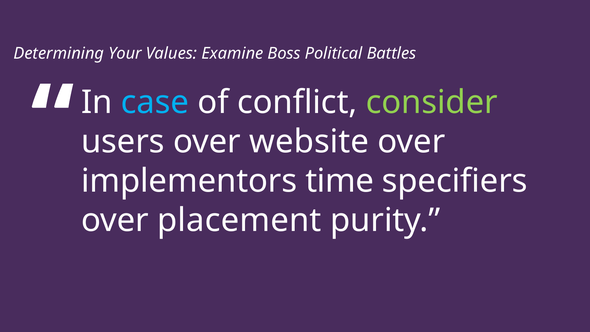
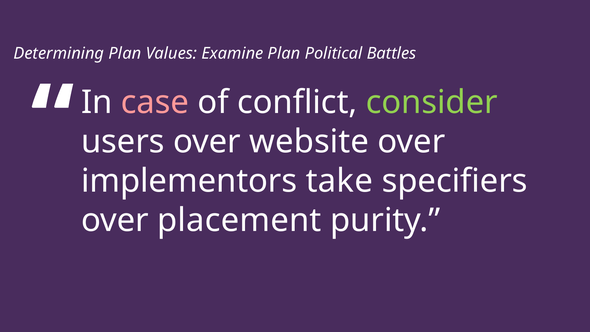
Determining Your: Your -> Plan
Examine Boss: Boss -> Plan
case colour: light blue -> pink
time: time -> take
